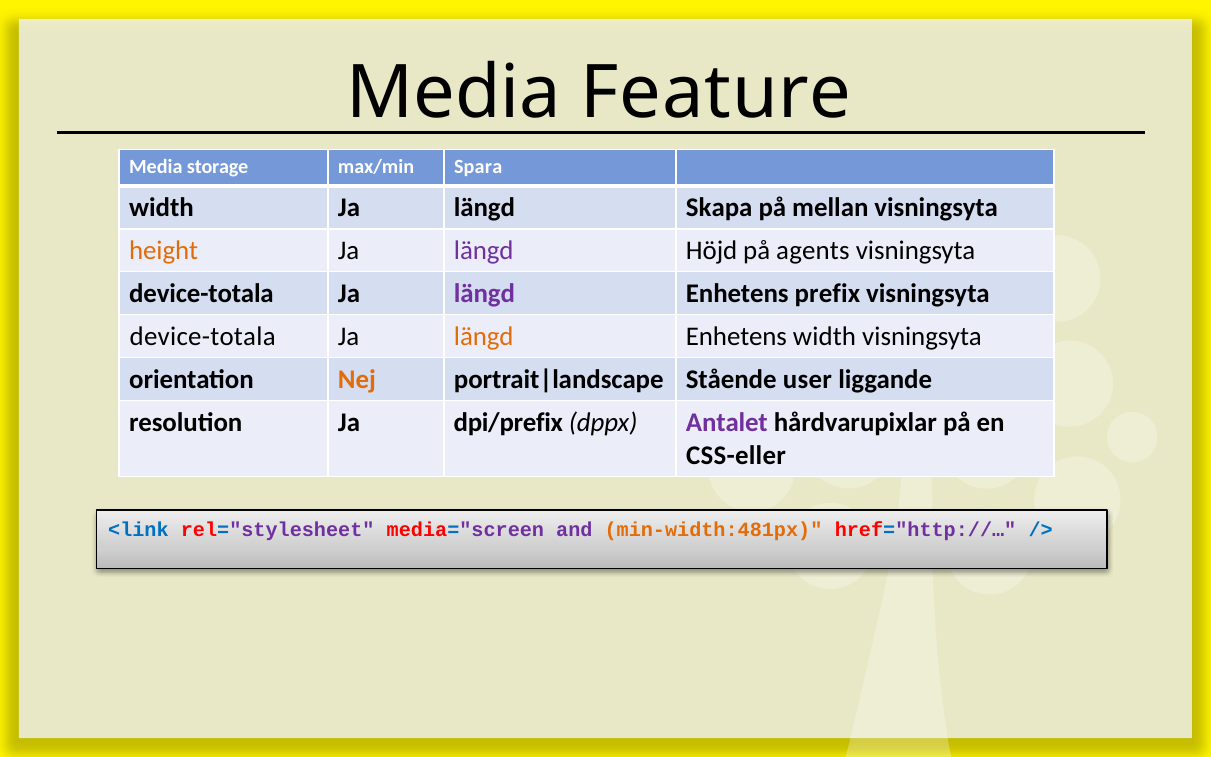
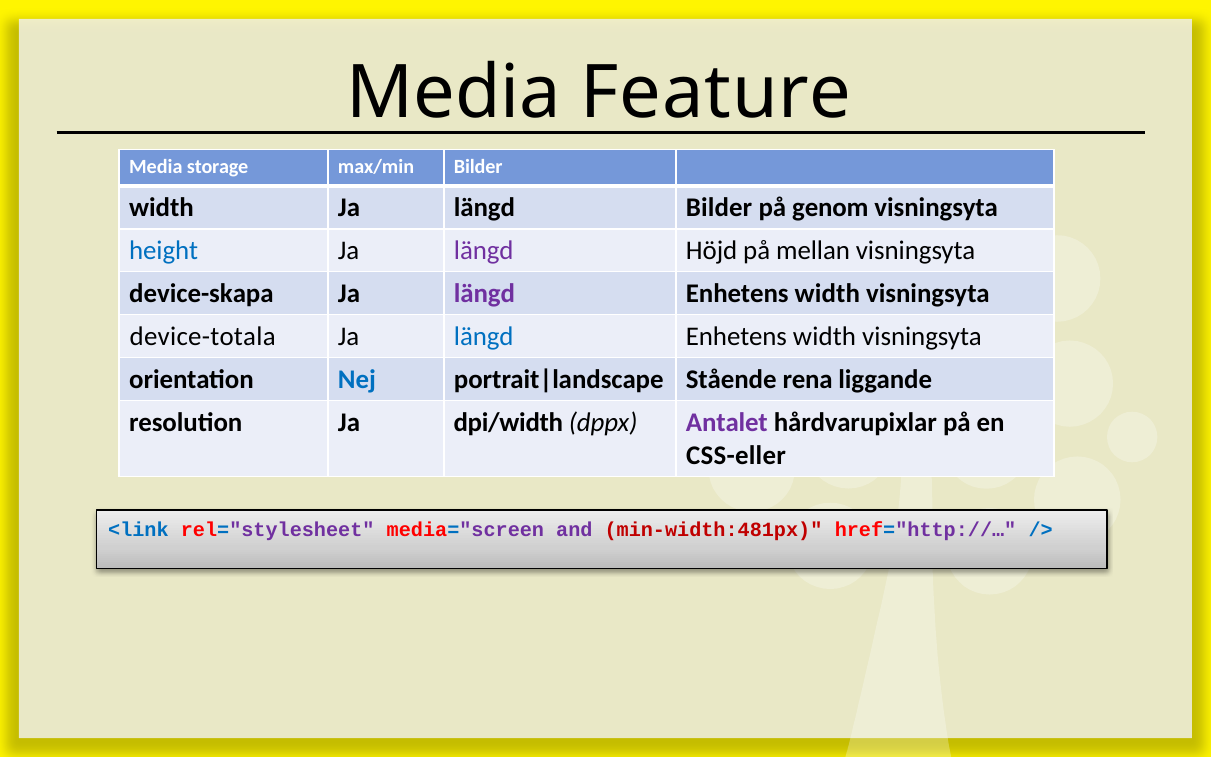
max/min Spara: Spara -> Bilder
längd Skapa: Skapa -> Bilder
mellan: mellan -> genom
height colour: orange -> blue
agents: agents -> mellan
device-totala at (201, 293): device-totala -> device-skapa
prefix at (827, 293): prefix -> width
längd at (484, 336) colour: orange -> blue
Nej colour: orange -> blue
user: user -> rena
dpi/prefix: dpi/prefix -> dpi/width
min-width:481px colour: orange -> red
